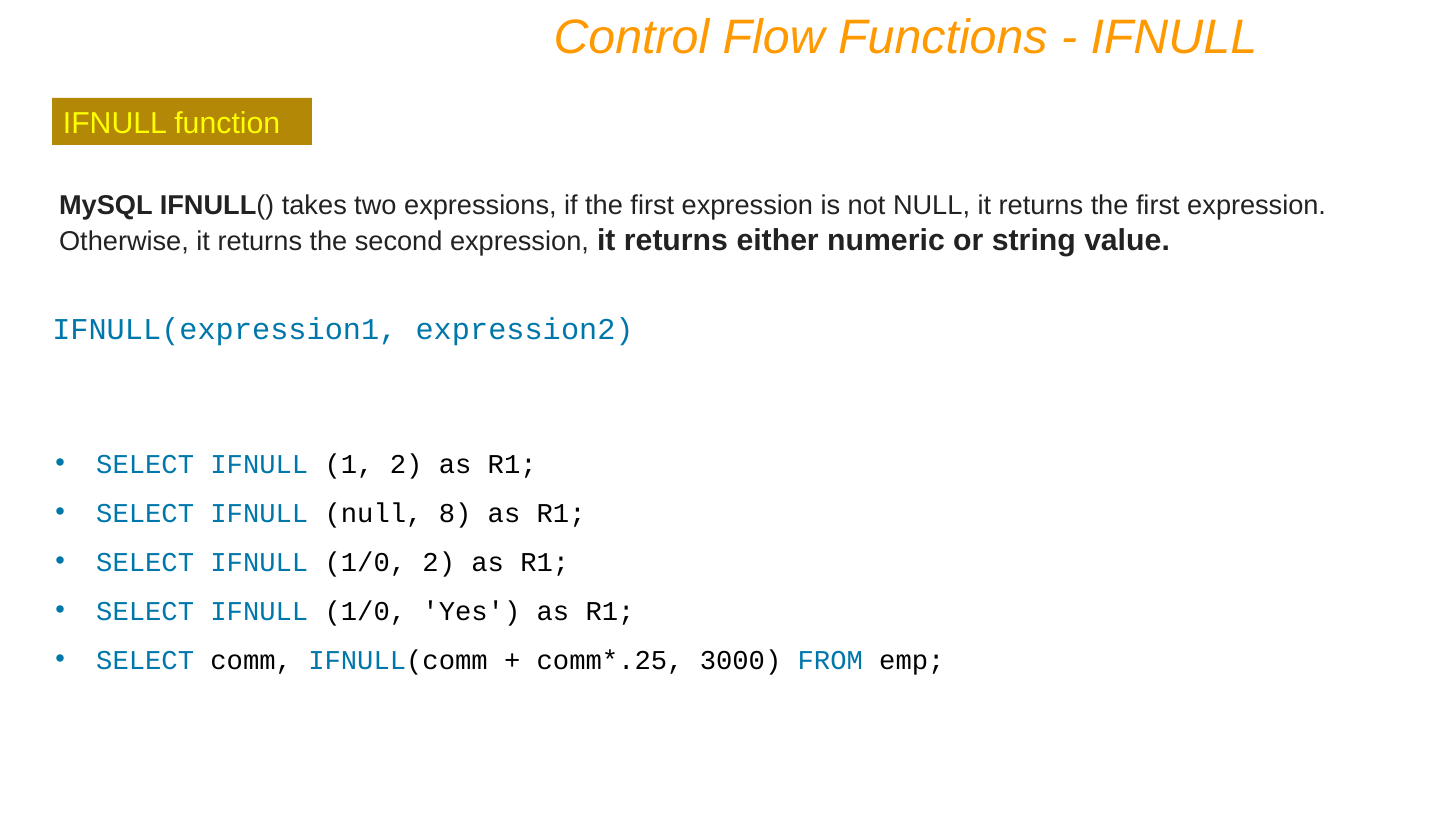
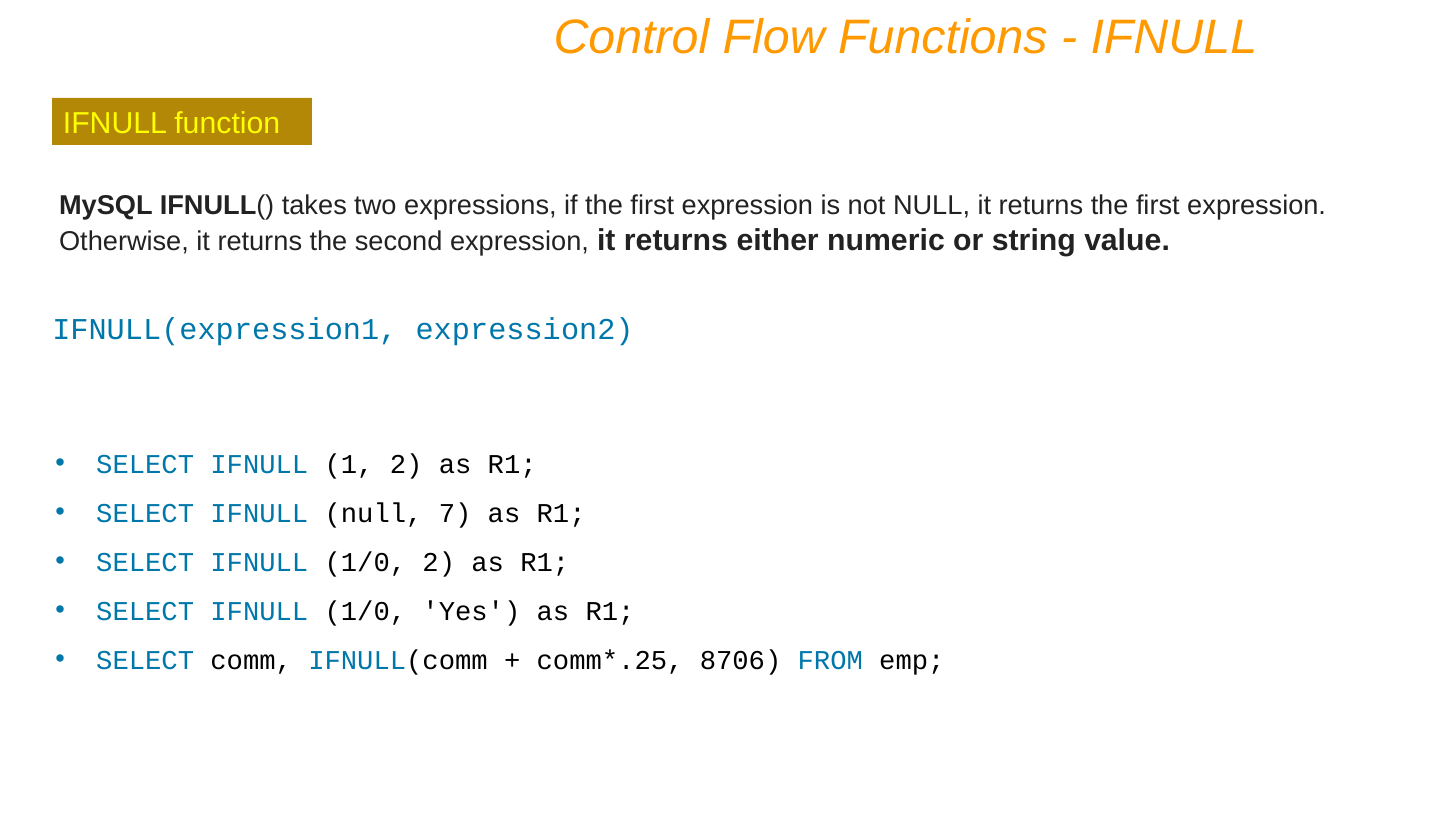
8: 8 -> 7
3000: 3000 -> 8706
